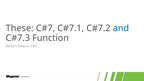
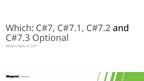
These: These -> Which
and colour: blue -> black
Function: Function -> Optional
